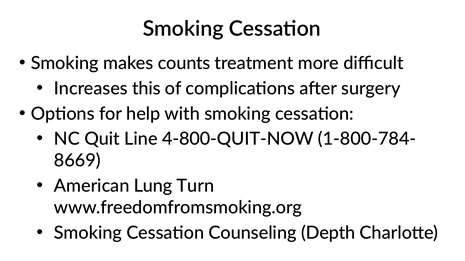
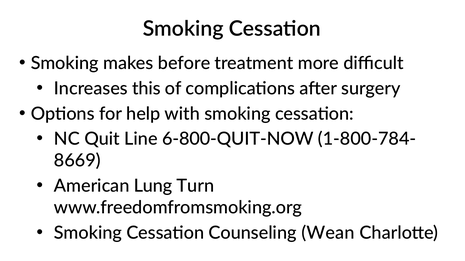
counts: counts -> before
4-800-QUIT-NOW: 4-800-QUIT-NOW -> 6-800-QUIT-NOW
Depth: Depth -> Wean
